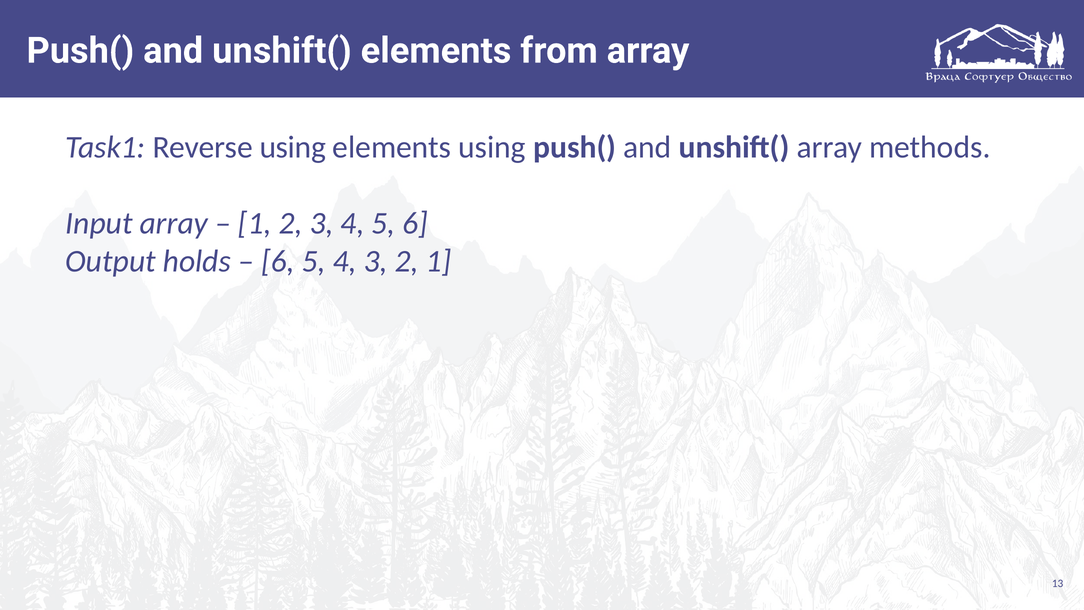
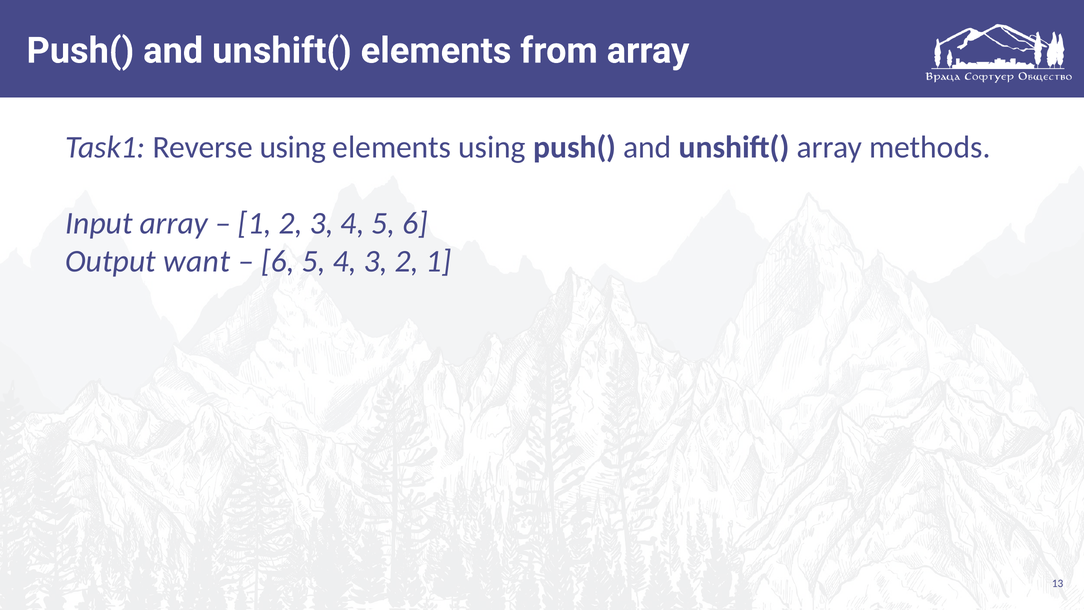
holds: holds -> want
